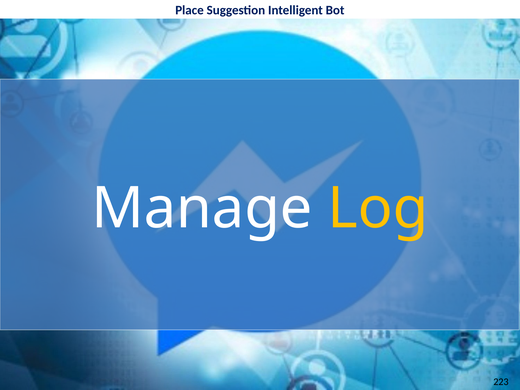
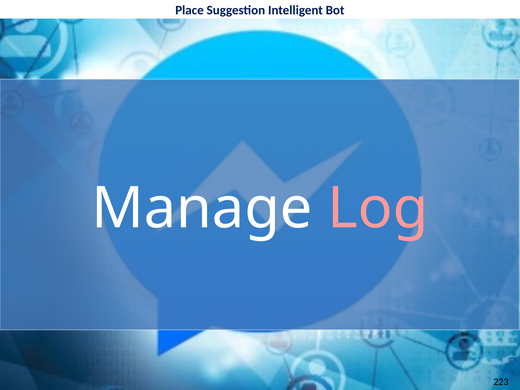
Log colour: yellow -> pink
